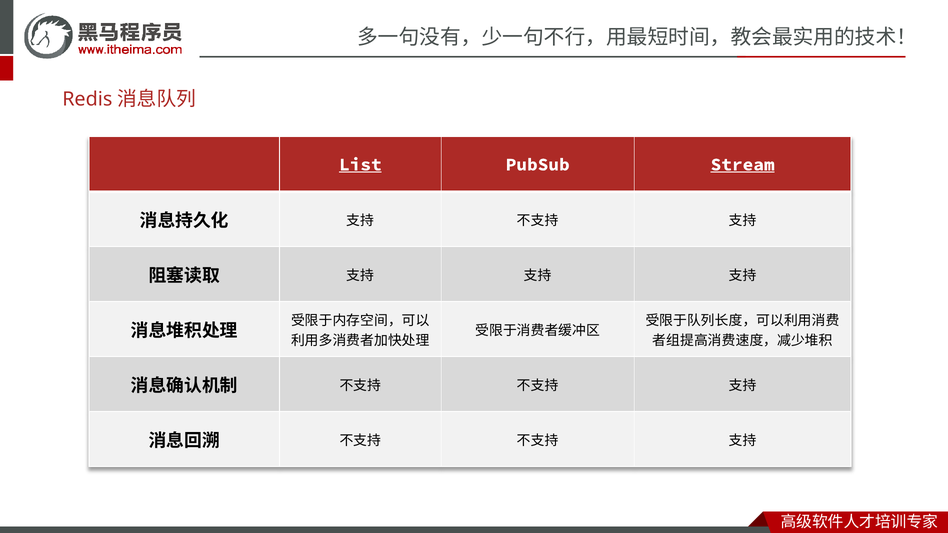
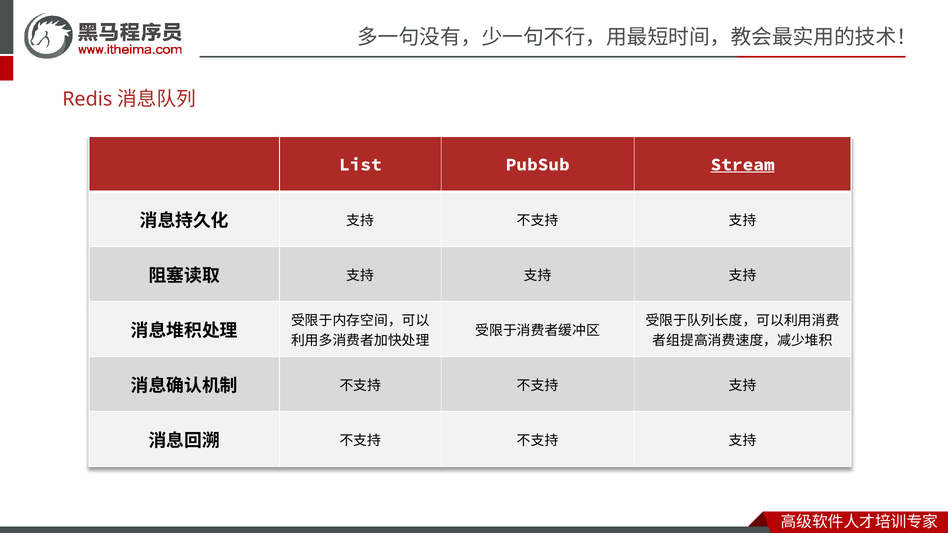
List underline: present -> none
